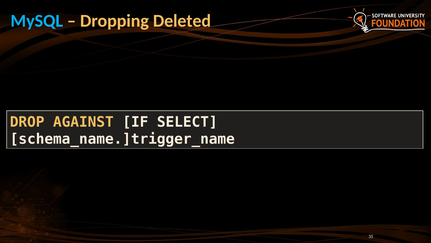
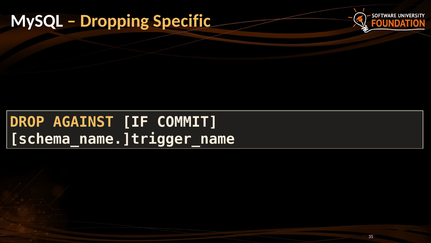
MySQL colour: light blue -> white
Deleted: Deleted -> Specific
SELECT: SELECT -> COMMIT
